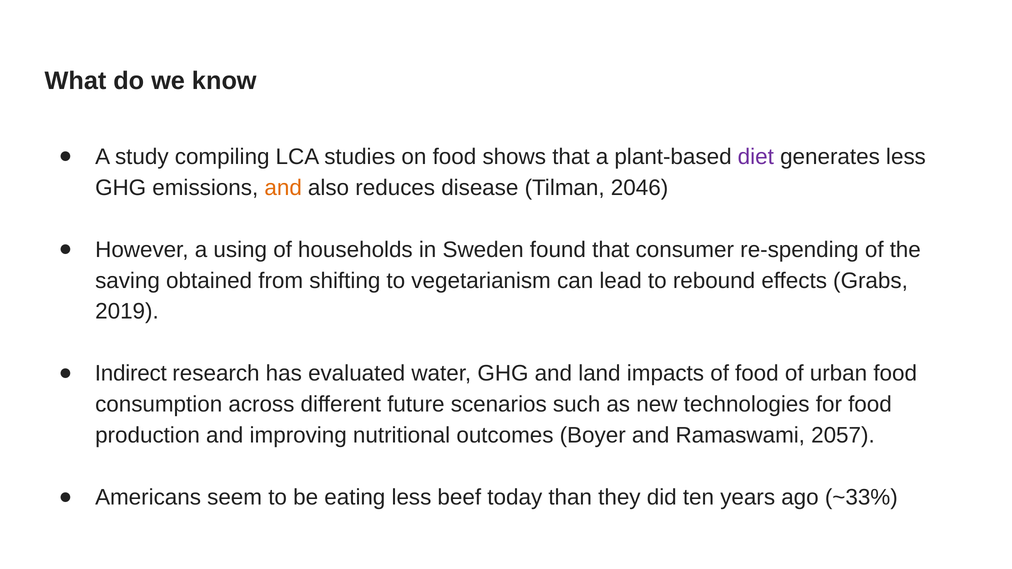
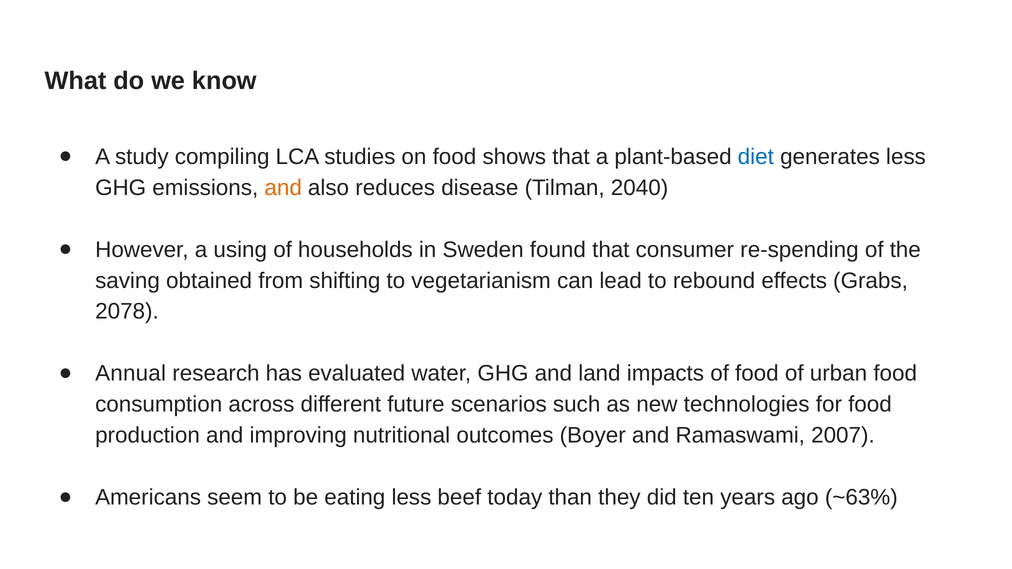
diet colour: purple -> blue
2046: 2046 -> 2040
2019: 2019 -> 2078
Indirect: Indirect -> Annual
2057: 2057 -> 2007
~33%: ~33% -> ~63%
